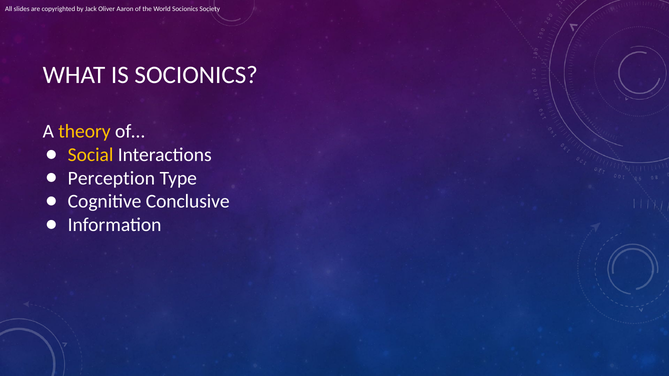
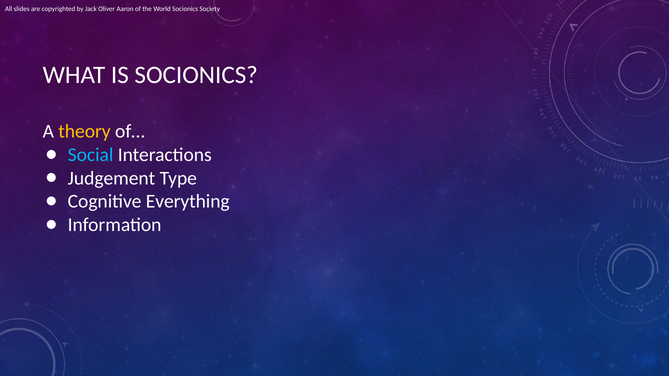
Social colour: yellow -> light blue
Perception: Perception -> Judgement
Conclusive: Conclusive -> Everything
